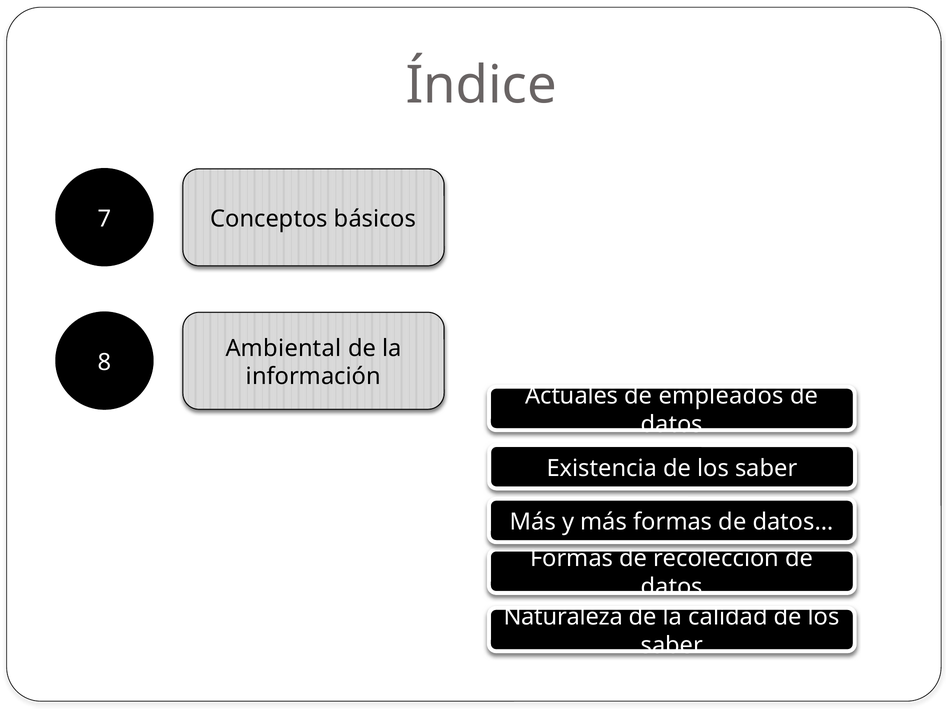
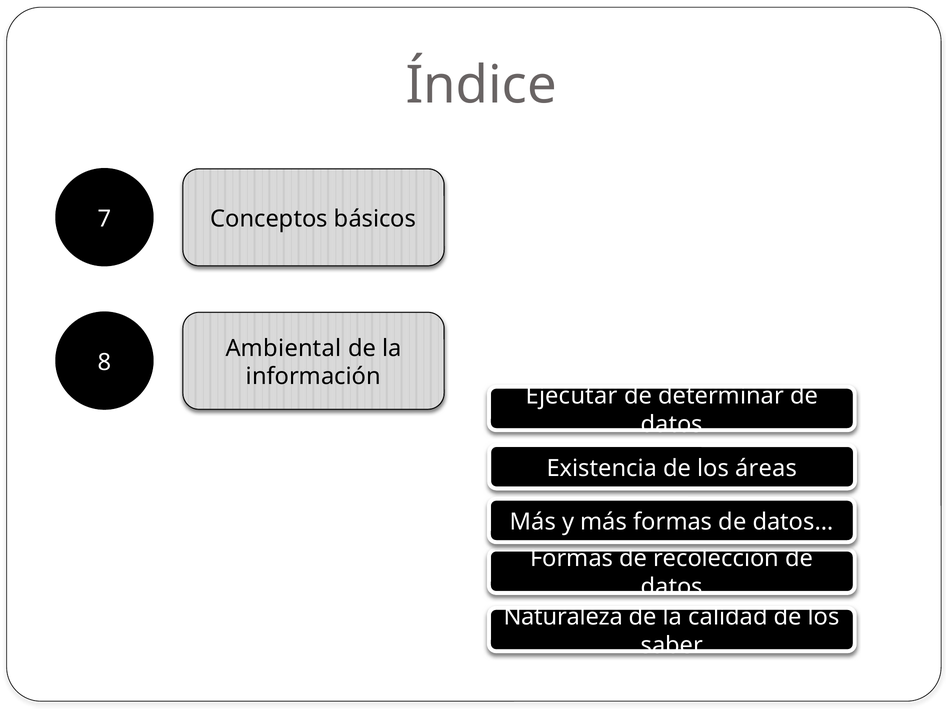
Actuales: Actuales -> Ejecutar
empleados: empleados -> determinar
Existencia de los saber: saber -> áreas
